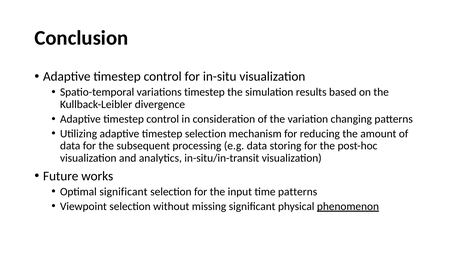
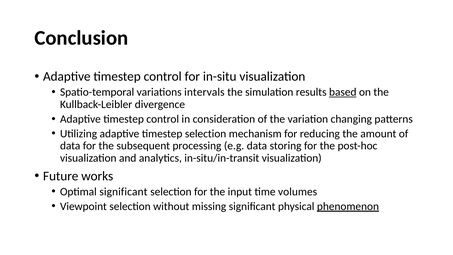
variations timestep: timestep -> intervals
based underline: none -> present
time patterns: patterns -> volumes
